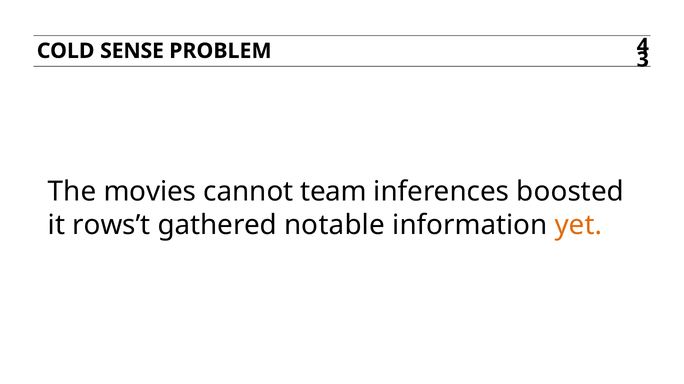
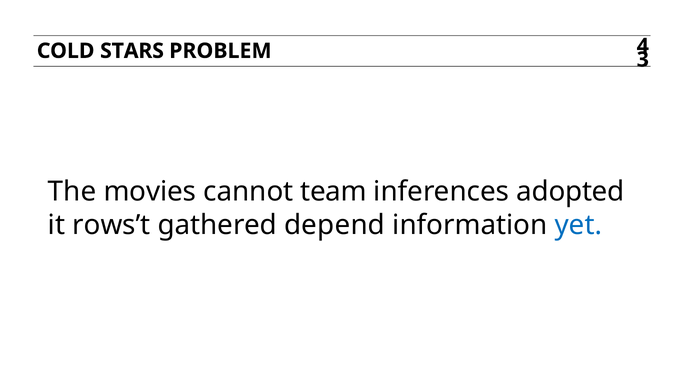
SENSE: SENSE -> STARS
boosted: boosted -> adopted
notable: notable -> depend
yet colour: orange -> blue
